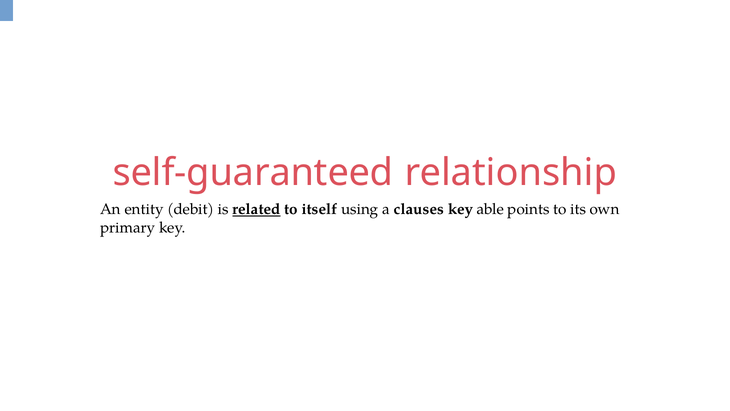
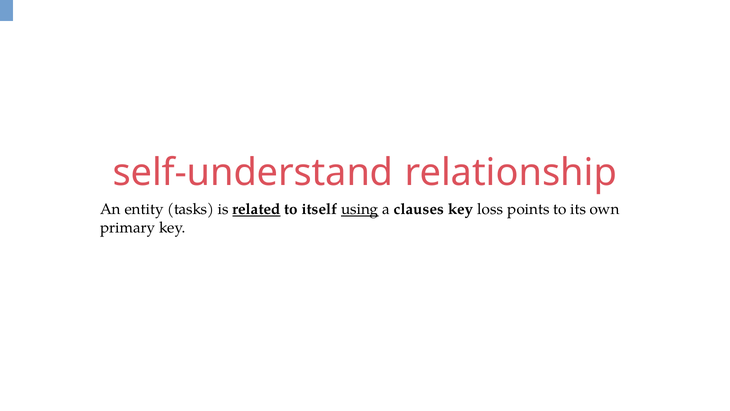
self-guaranteed: self-guaranteed -> self-understand
debit: debit -> tasks
using underline: none -> present
able: able -> loss
